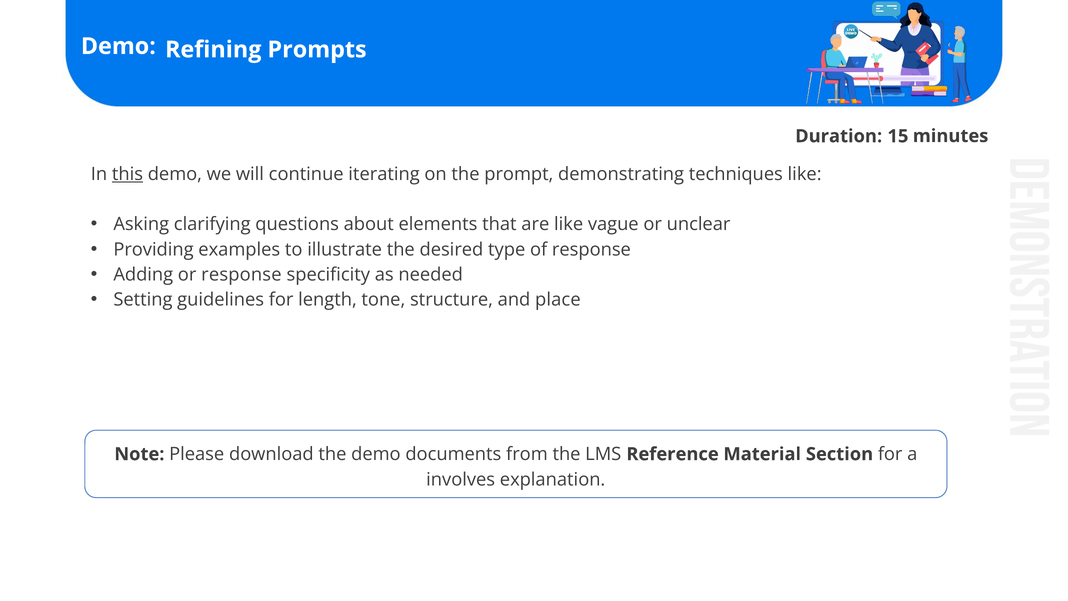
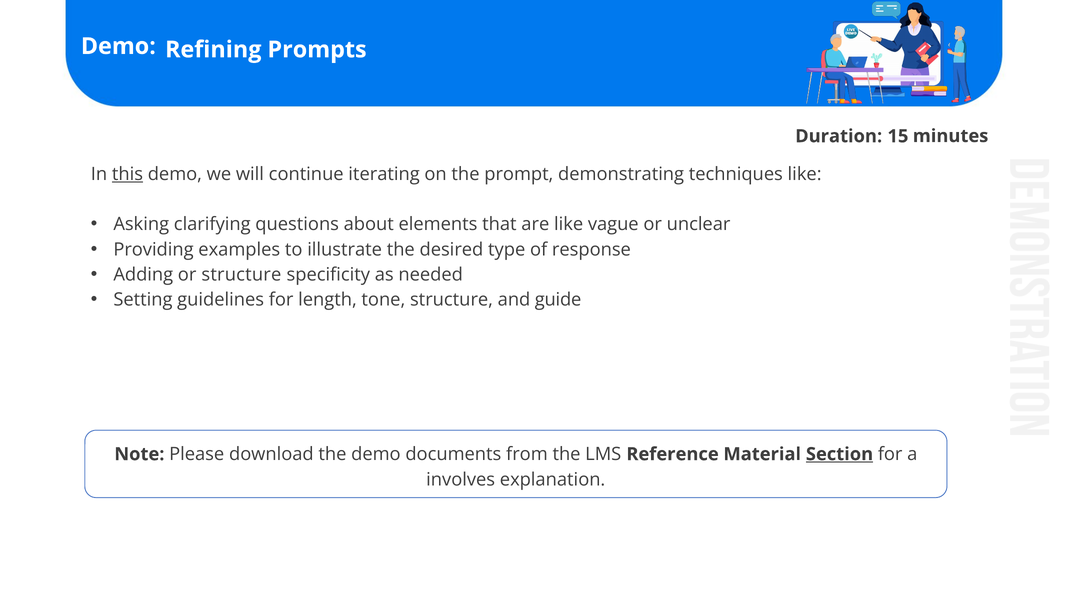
or response: response -> structure
place: place -> guide
Section underline: none -> present
